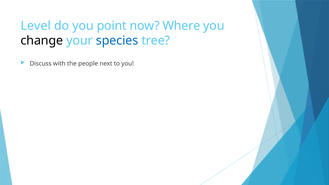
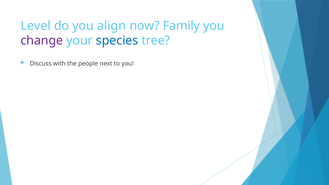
point: point -> align
Where: Where -> Family
change colour: black -> purple
